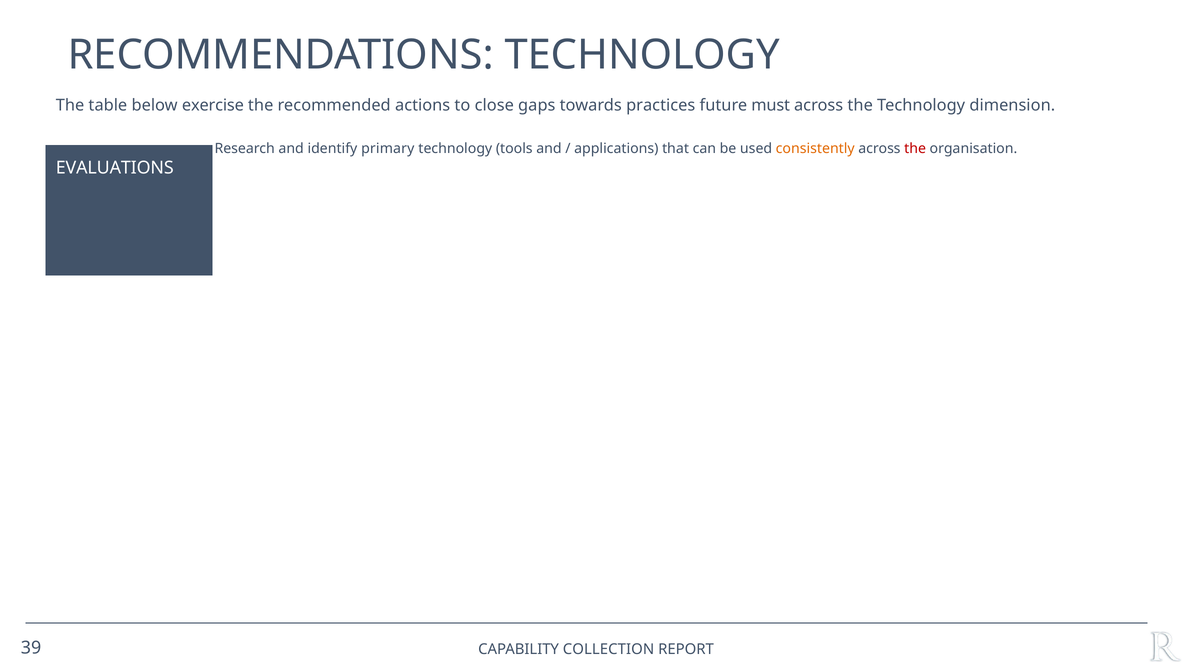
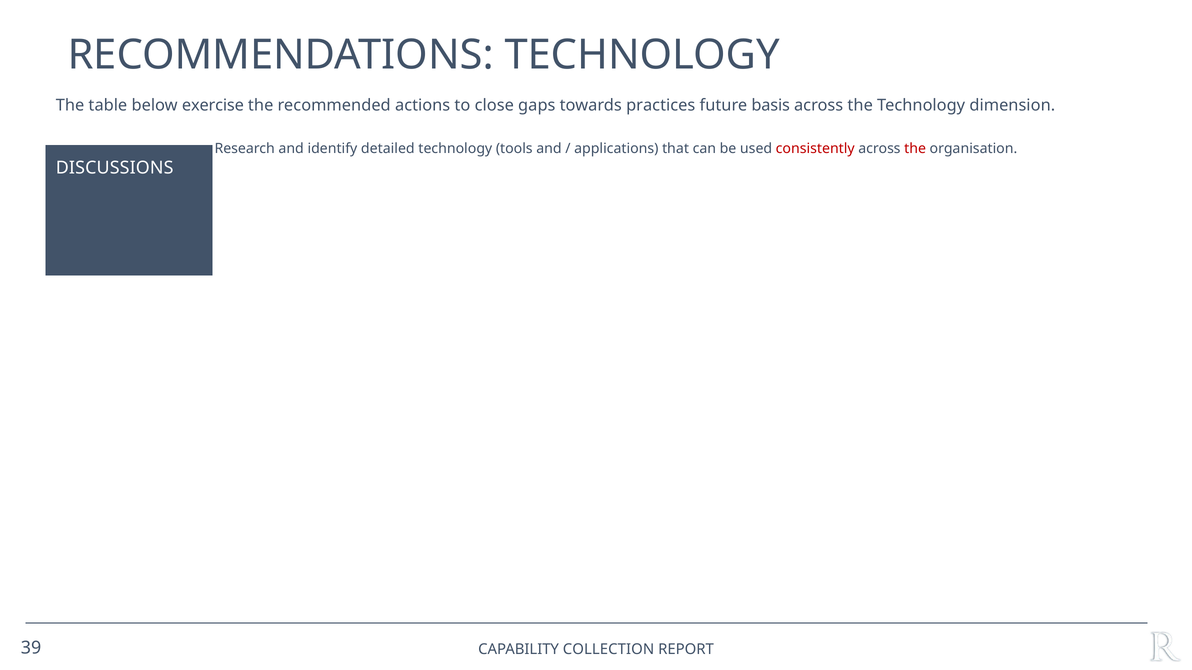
must: must -> basis
primary: primary -> detailed
consistently colour: orange -> red
EVALUATIONS: EVALUATIONS -> DISCUSSIONS
